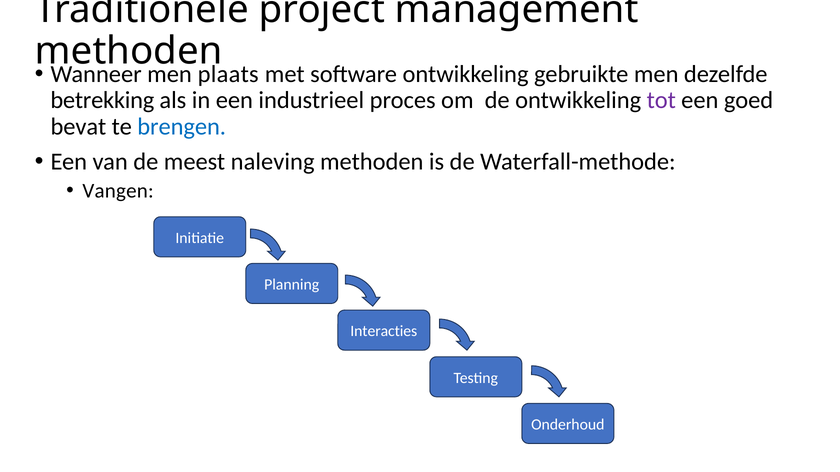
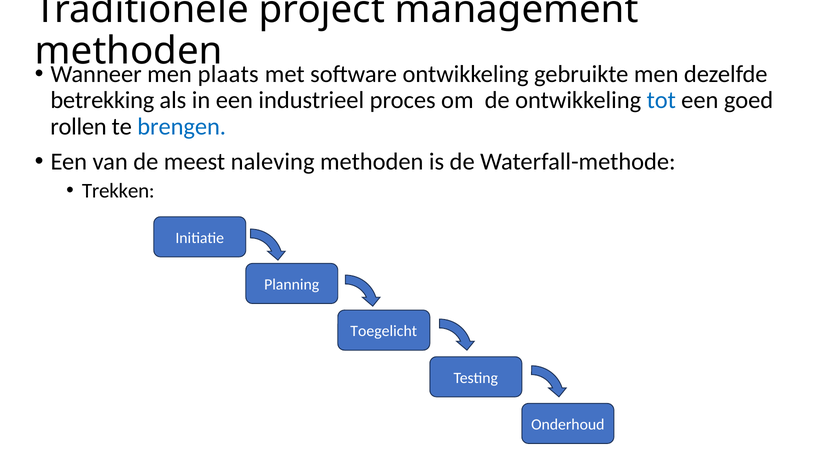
tot colour: purple -> blue
bevat: bevat -> rollen
Vangen: Vangen -> Trekken
Interacties: Interacties -> Toegelicht
